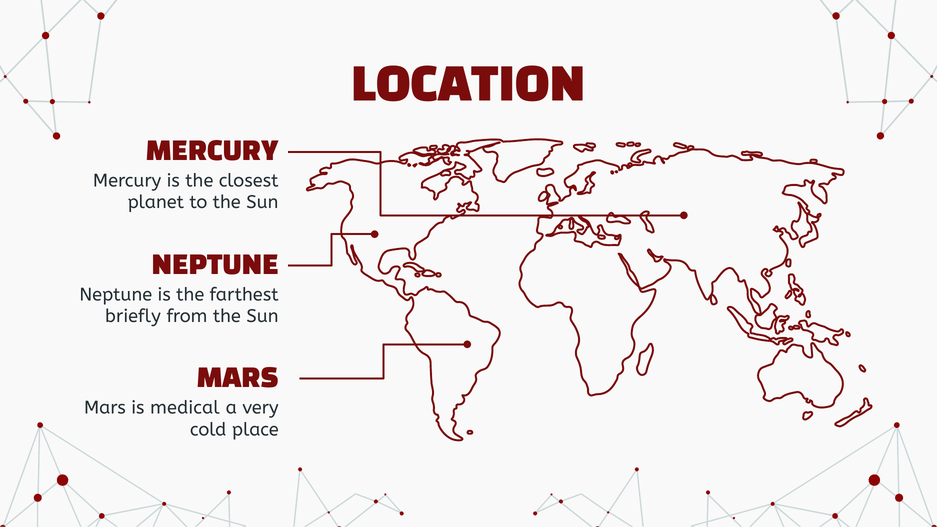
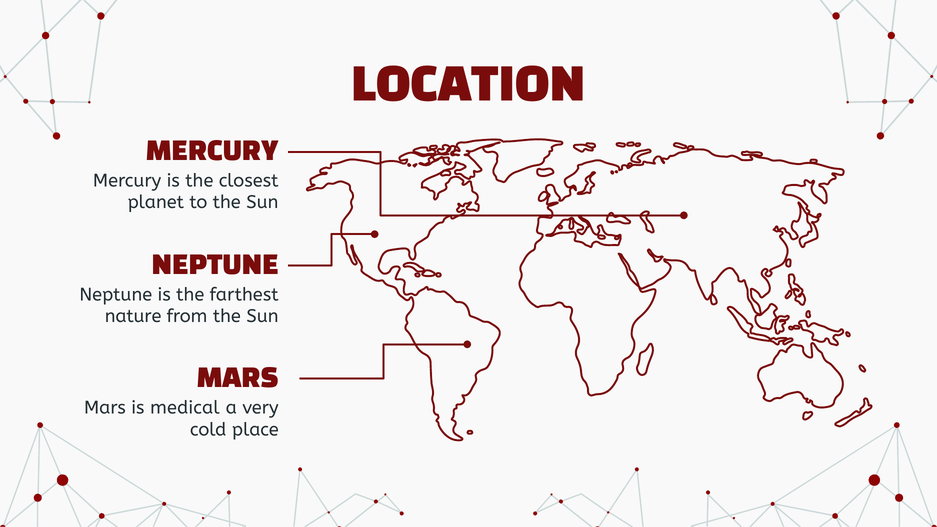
briefly: briefly -> nature
